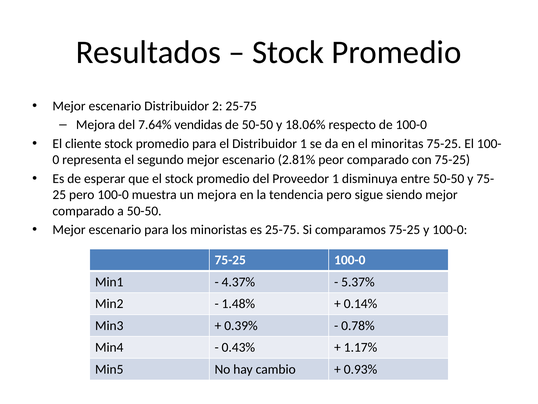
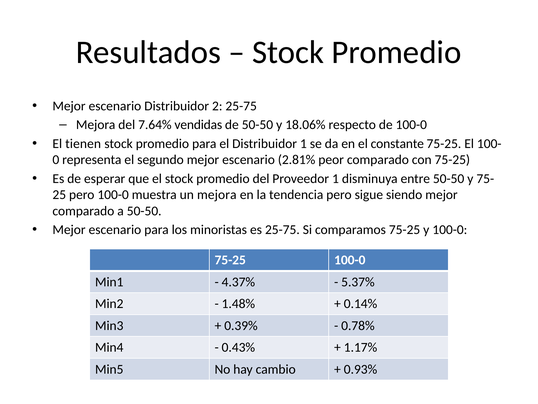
cliente: cliente -> tienen
minoritas: minoritas -> constante
